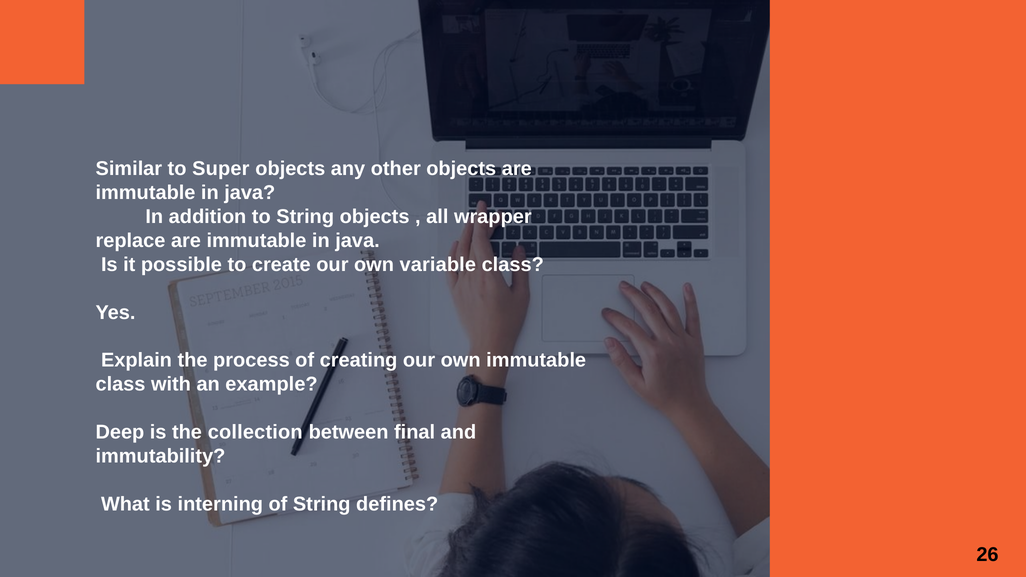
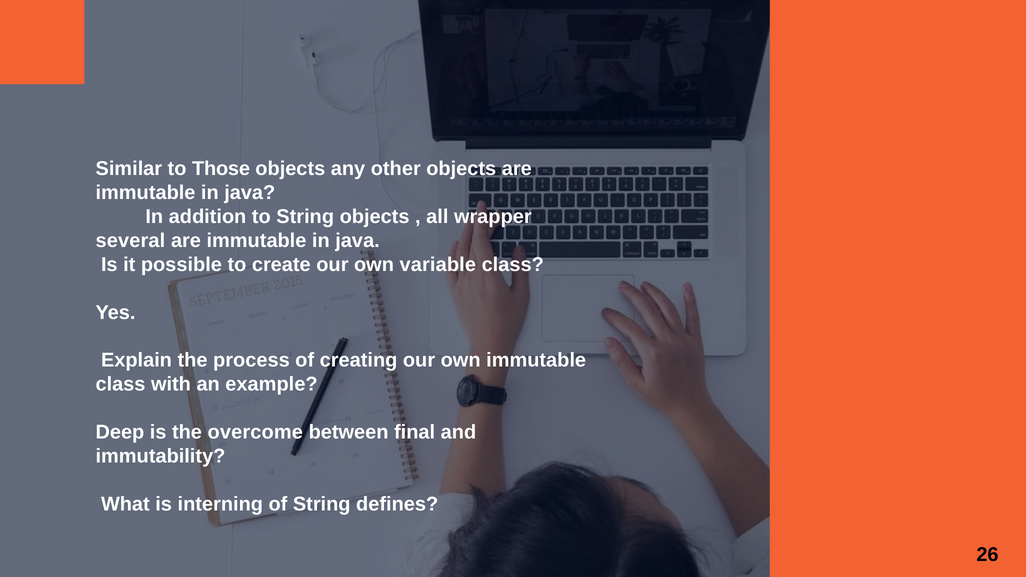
Super: Super -> Those
replace: replace -> several
collection: collection -> overcome
